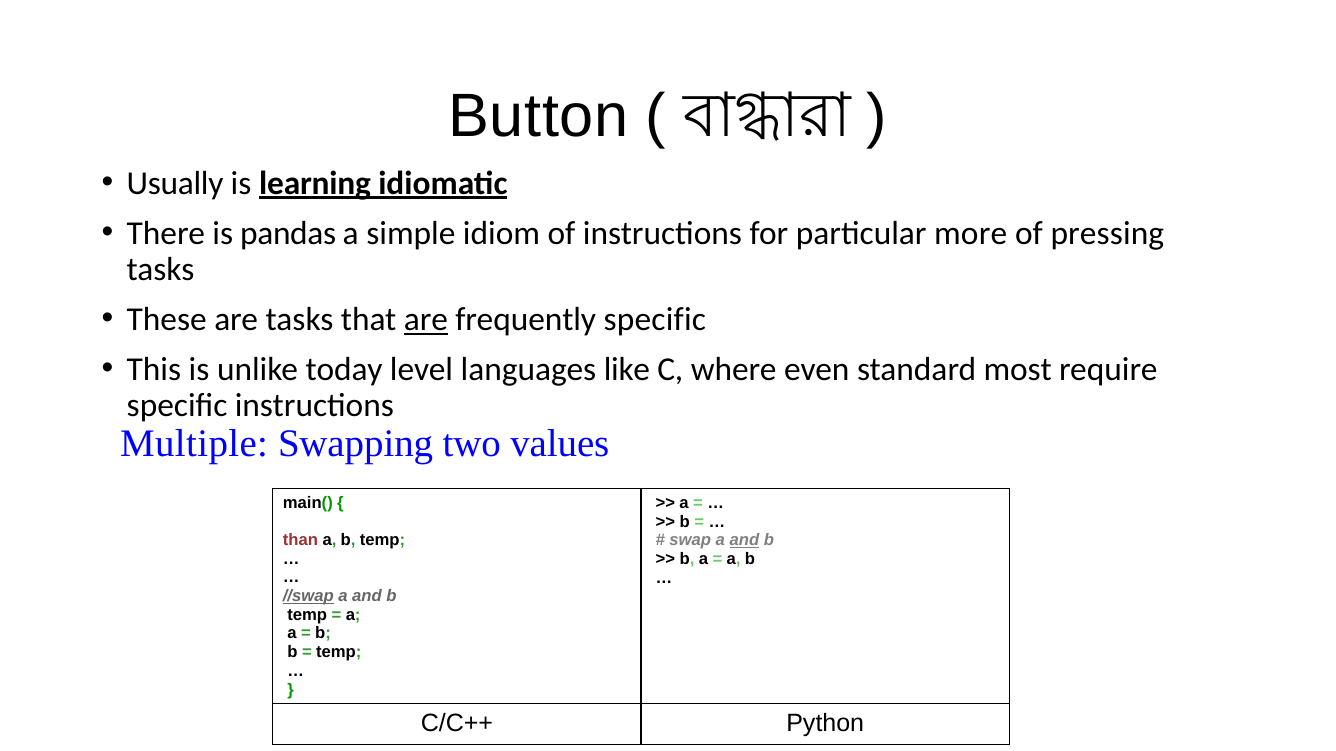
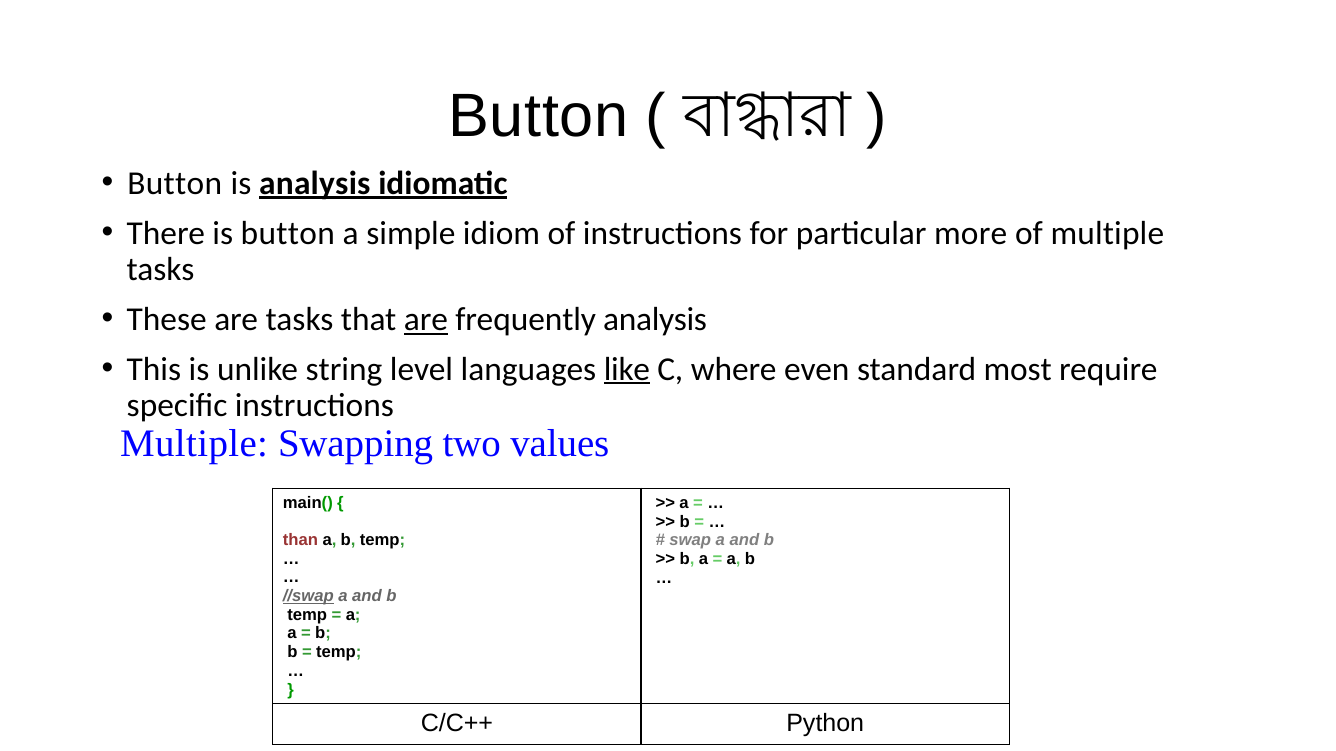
Usually at (175, 183): Usually -> Button
is learning: learning -> analysis
is pandas: pandas -> button
of pressing: pressing -> multiple
frequently specific: specific -> analysis
today: today -> string
like underline: none -> present
and at (744, 540) underline: present -> none
